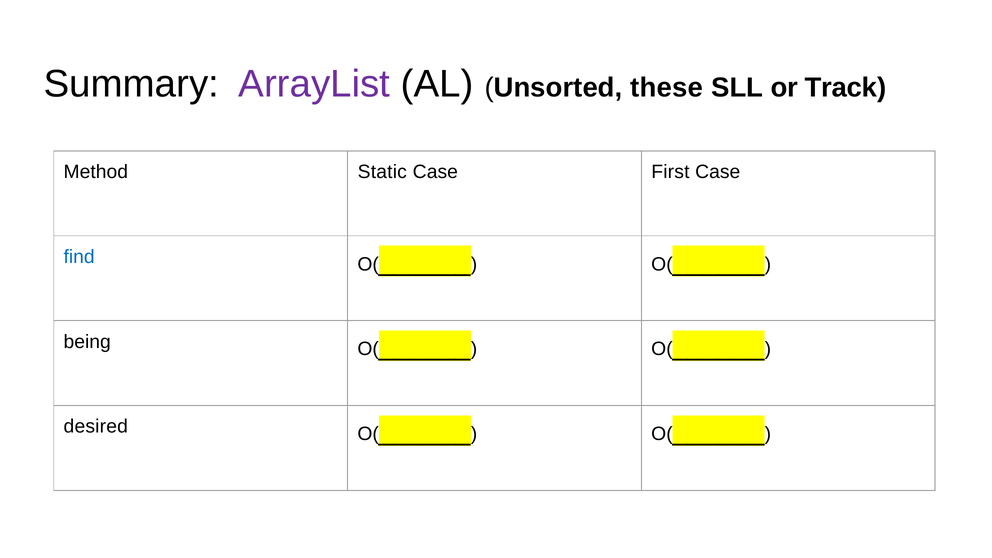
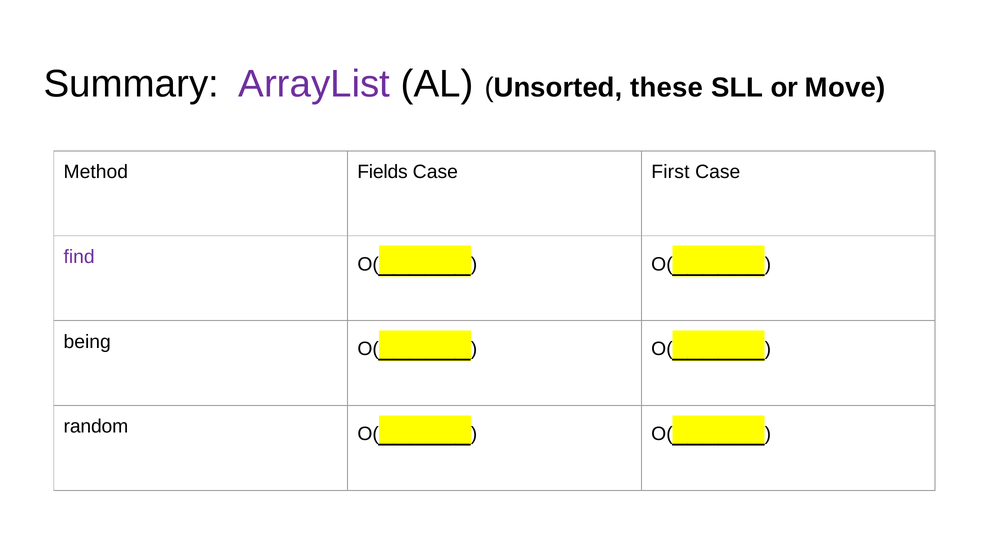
Track: Track -> Move
Static: Static -> Fields
find colour: blue -> purple
desired: desired -> random
